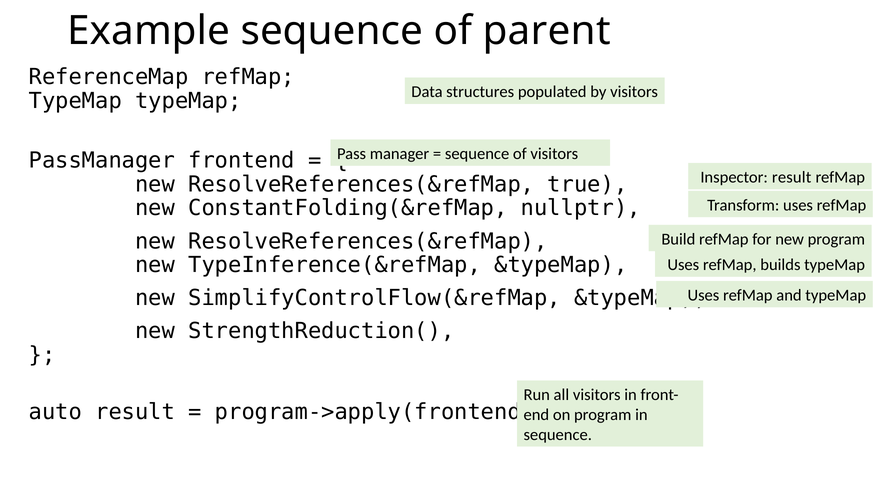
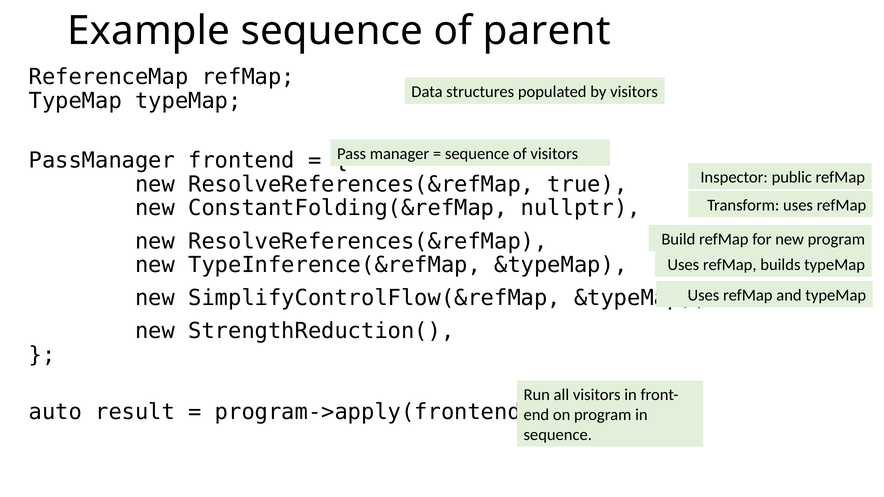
Inspector result: result -> public
